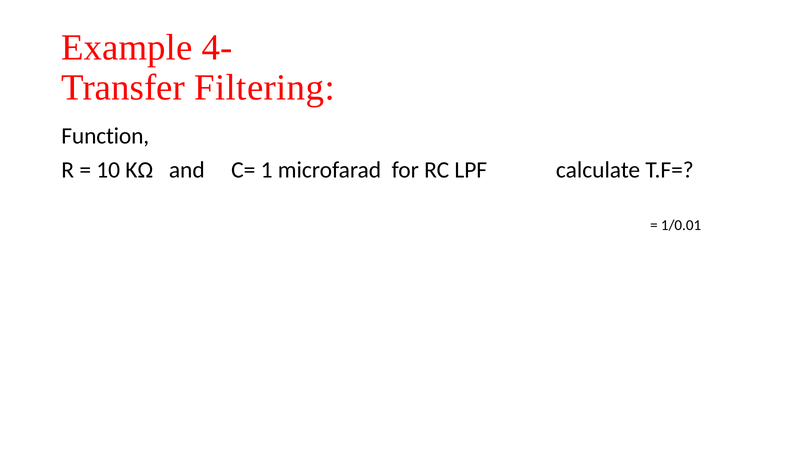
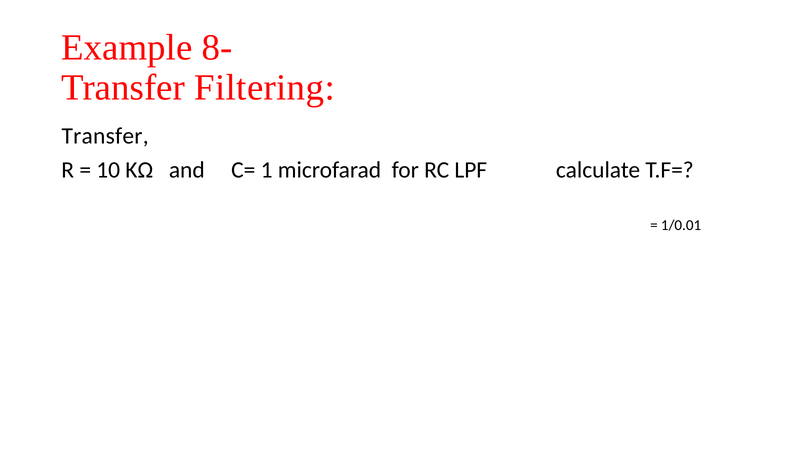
4-: 4- -> 8-
Function at (105, 136): Function -> Transfer
